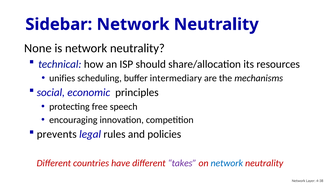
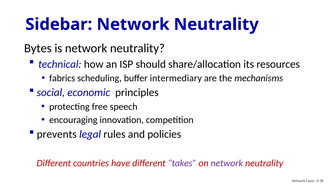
None: None -> Bytes
unifies: unifies -> fabrics
network at (227, 163) colour: blue -> purple
